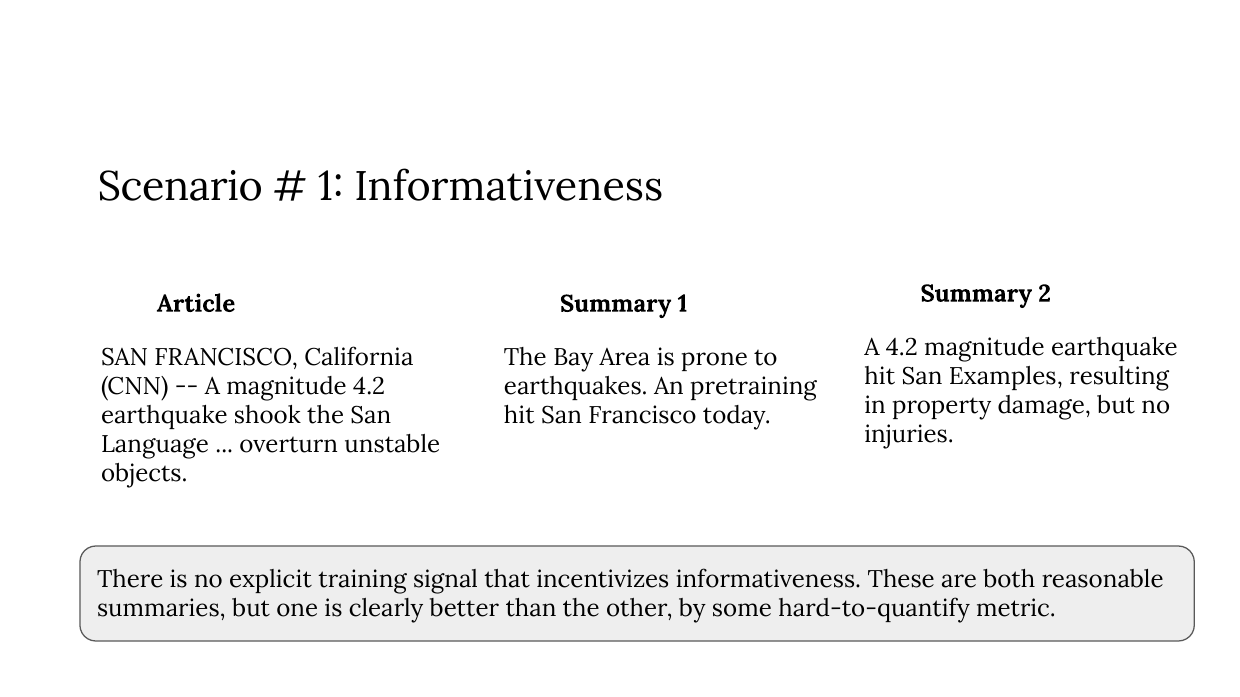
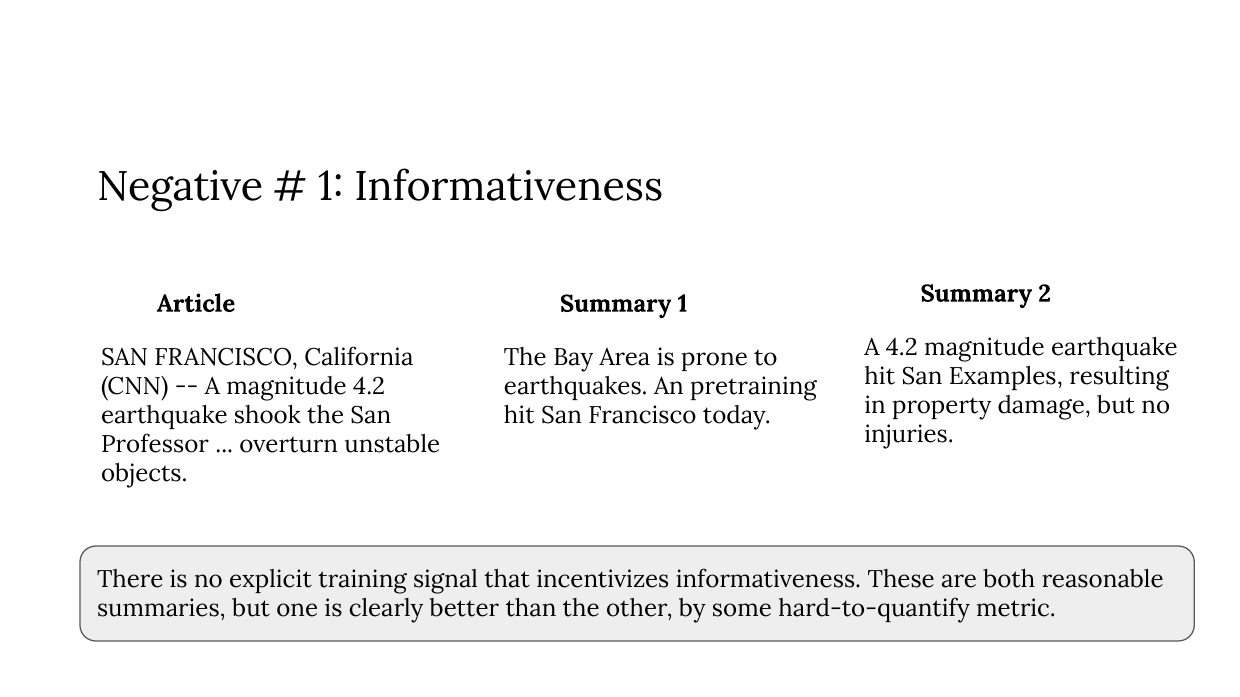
Scenario: Scenario -> Negative
Language: Language -> Professor
